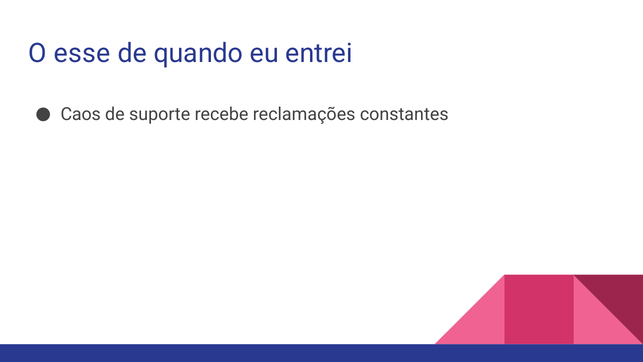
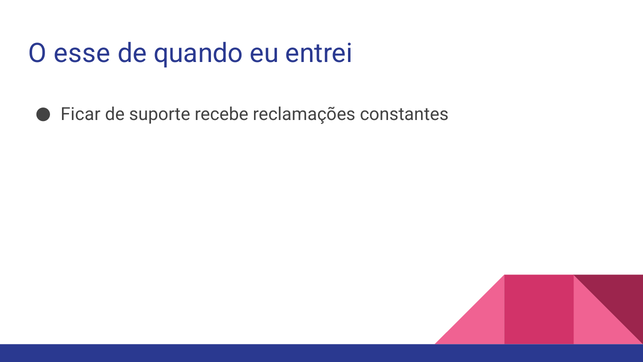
Caos: Caos -> Ficar
